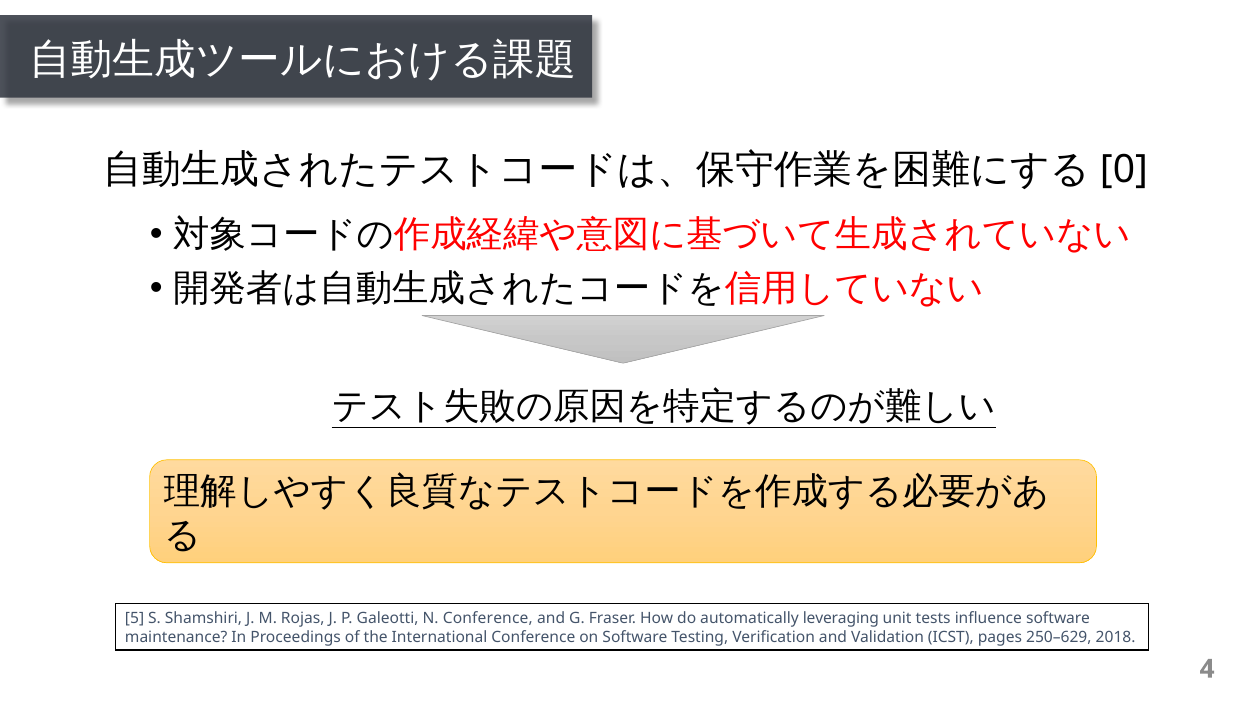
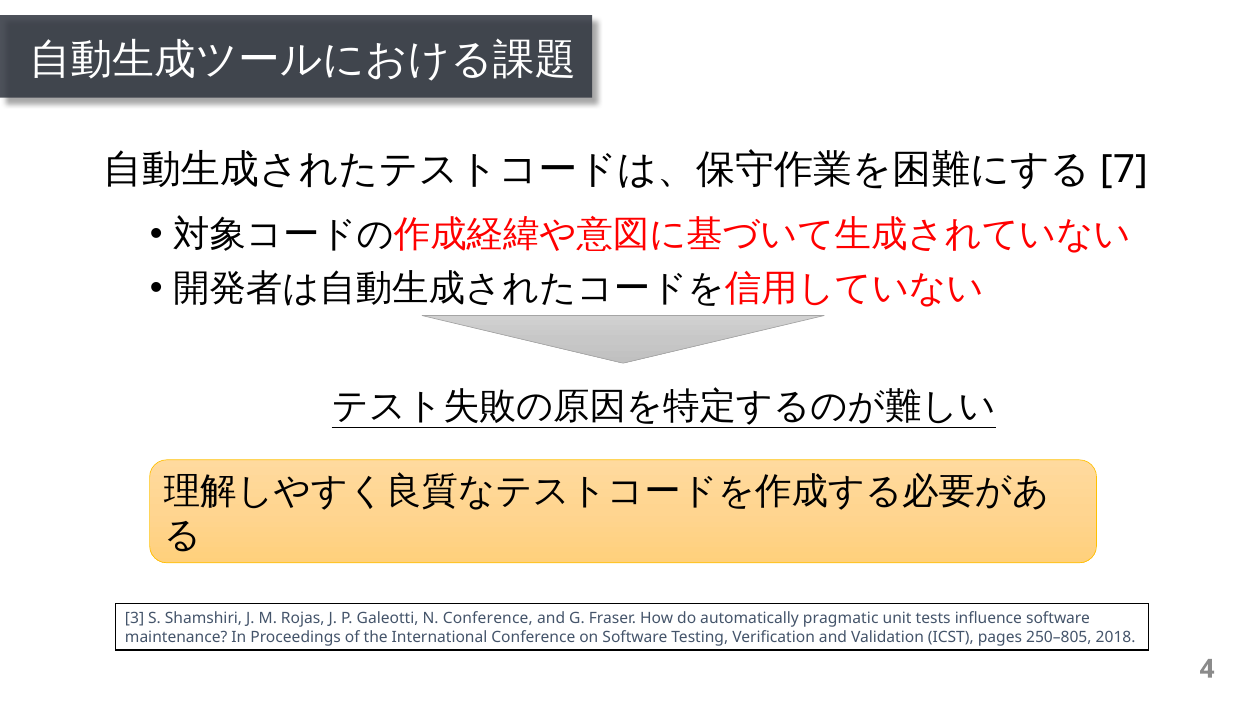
0: 0 -> 7
5: 5 -> 3
leveraging: leveraging -> pragmatic
250–629: 250–629 -> 250–805
